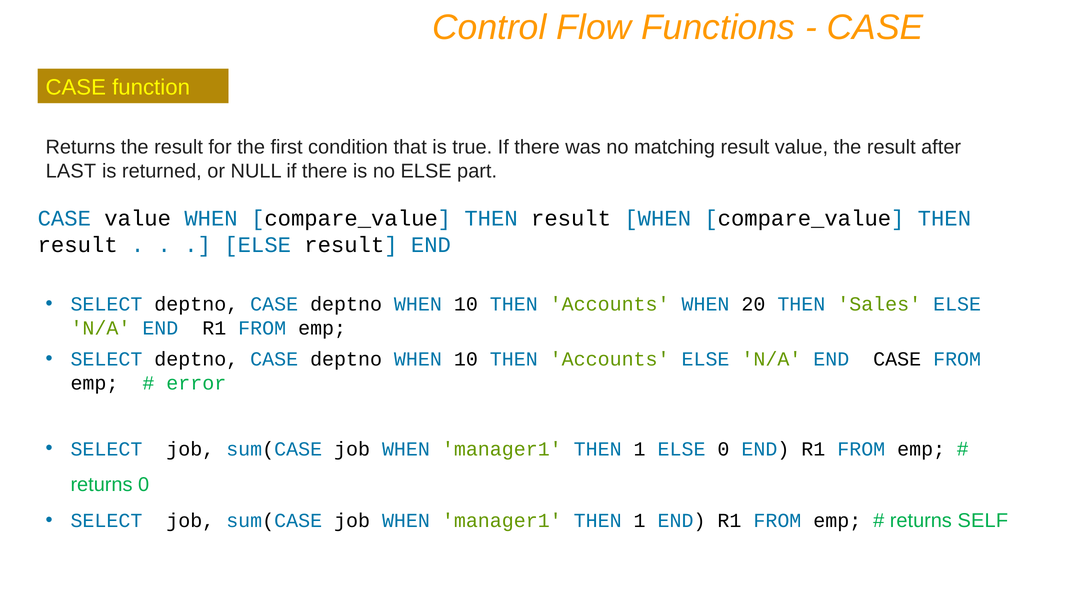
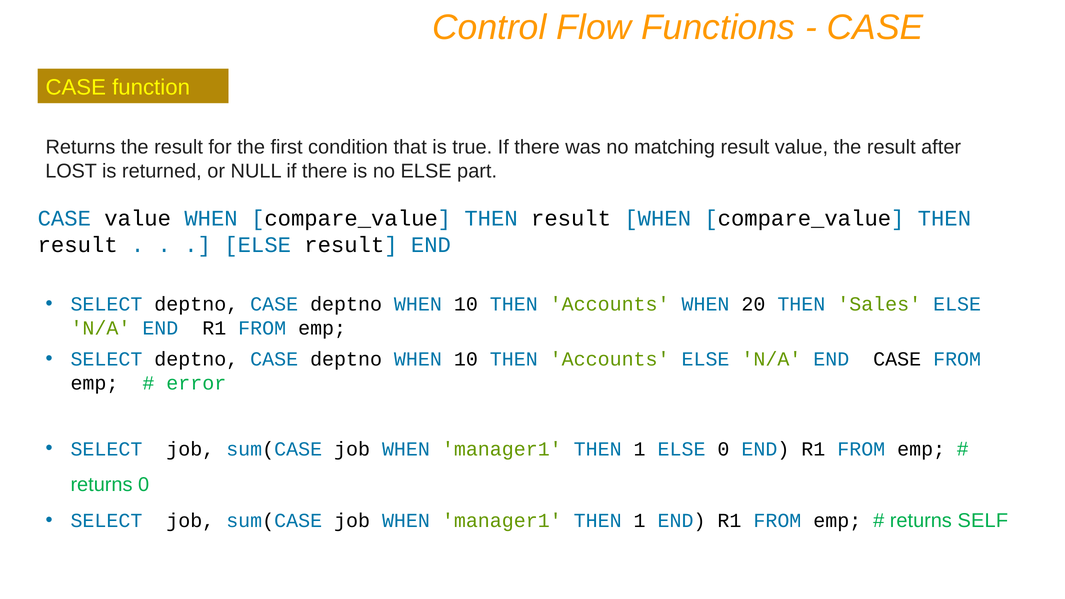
LAST: LAST -> LOST
